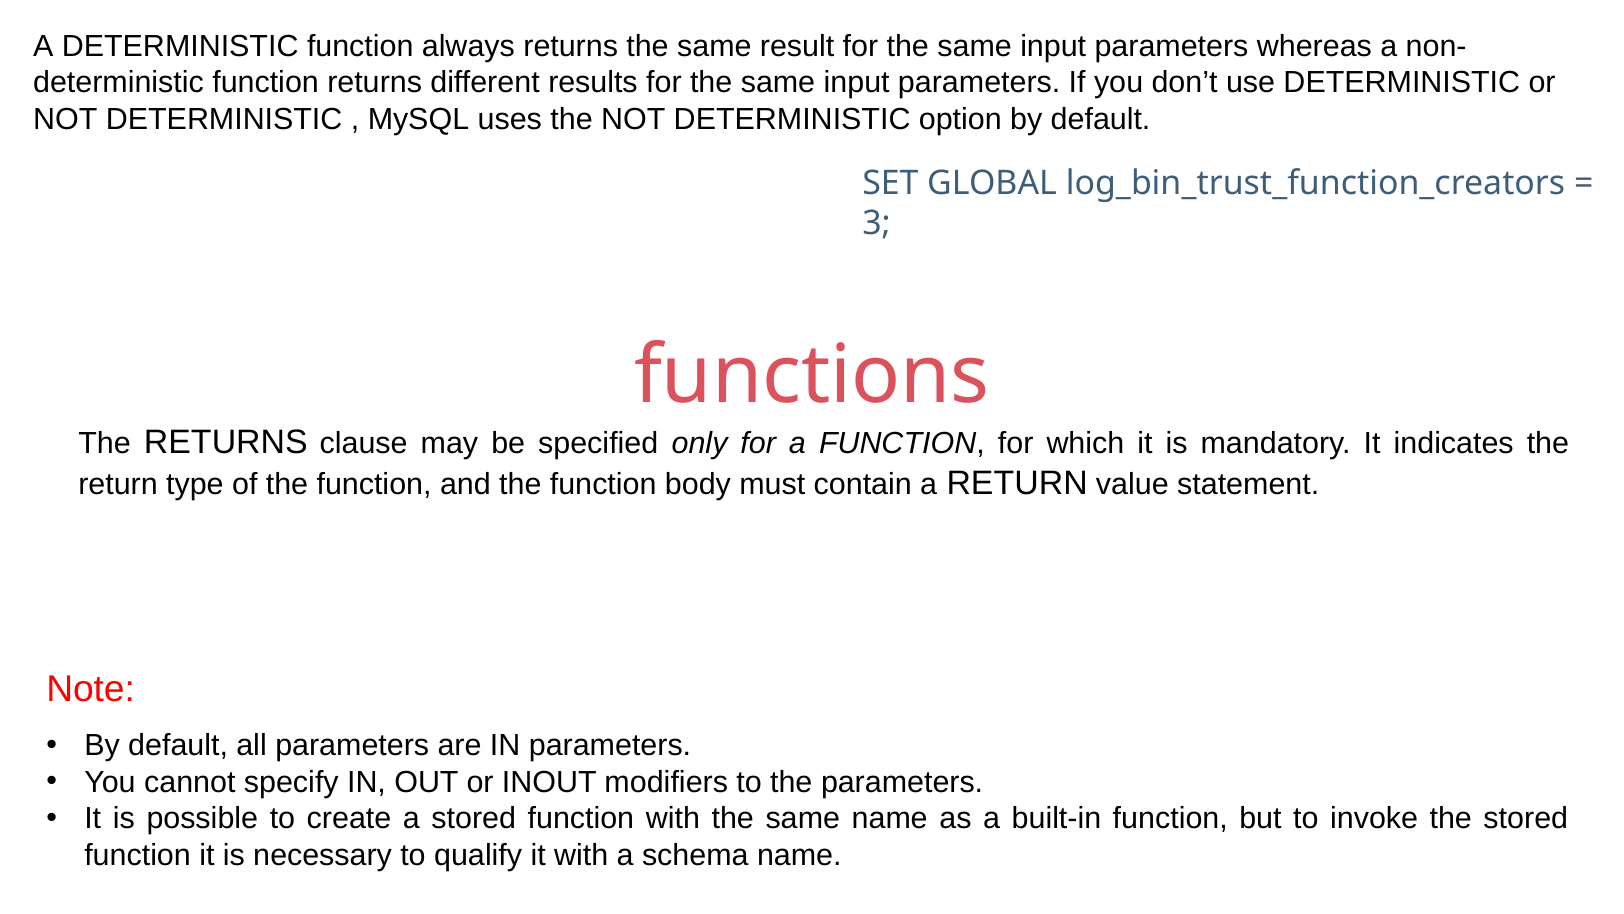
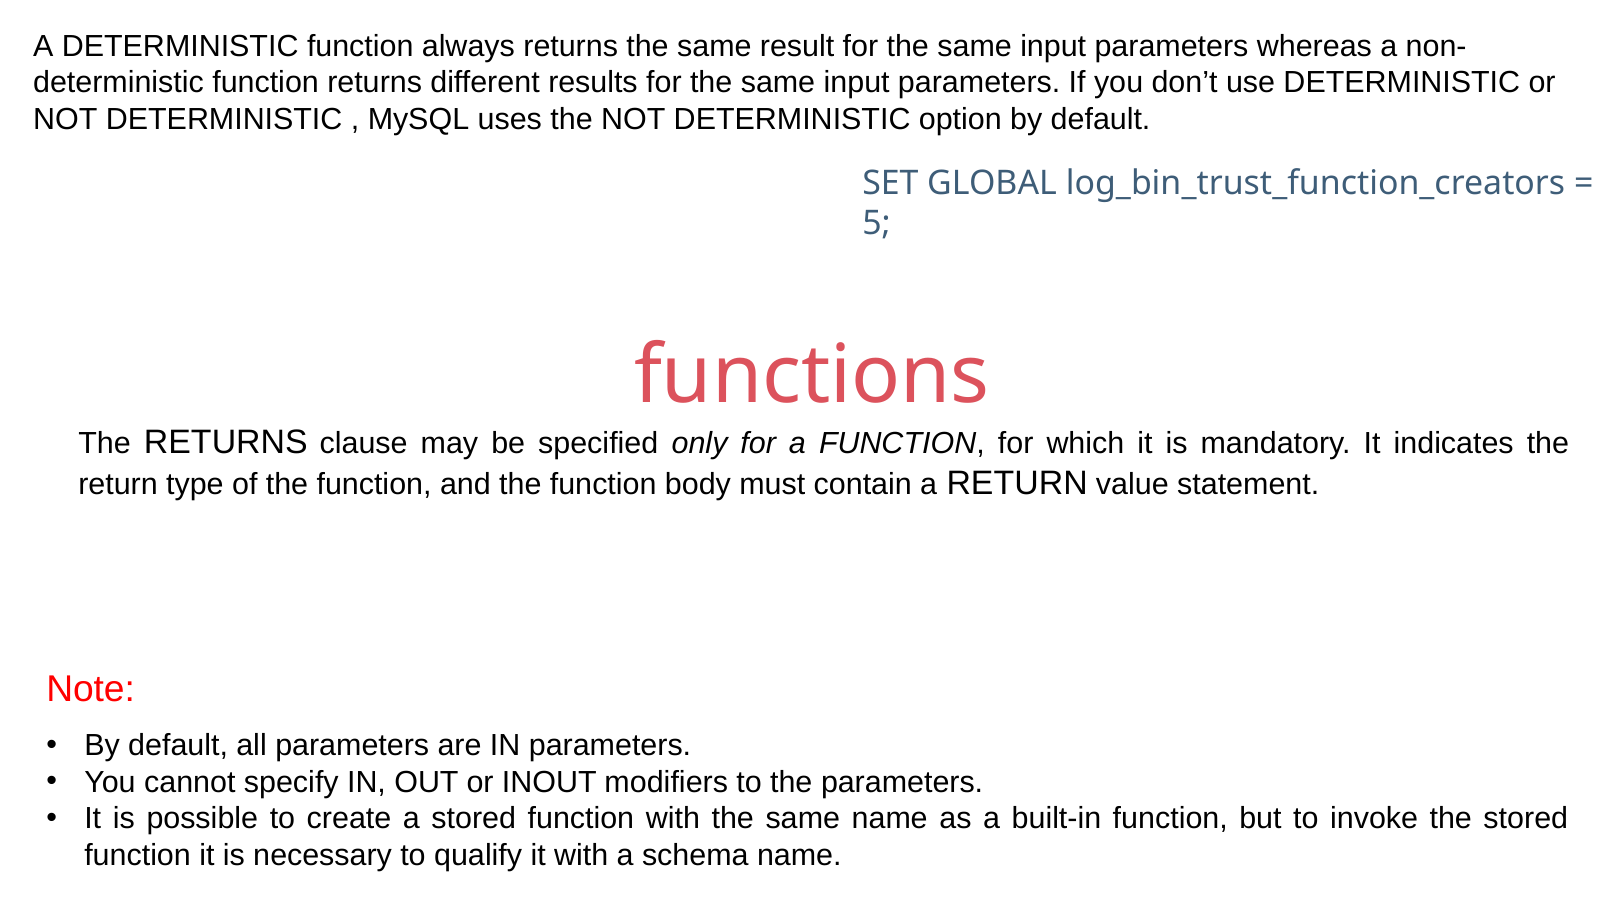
3: 3 -> 5
